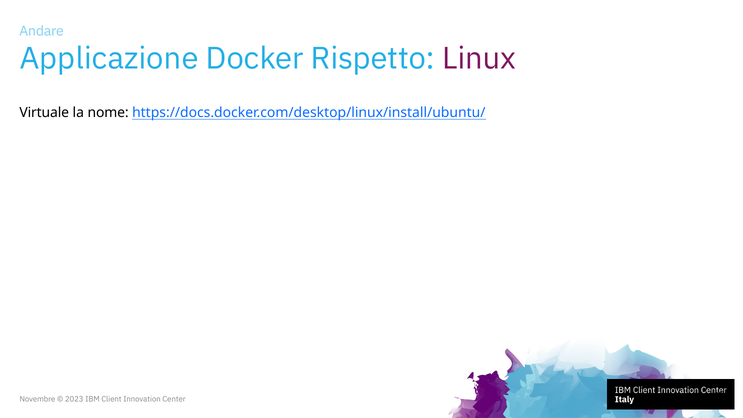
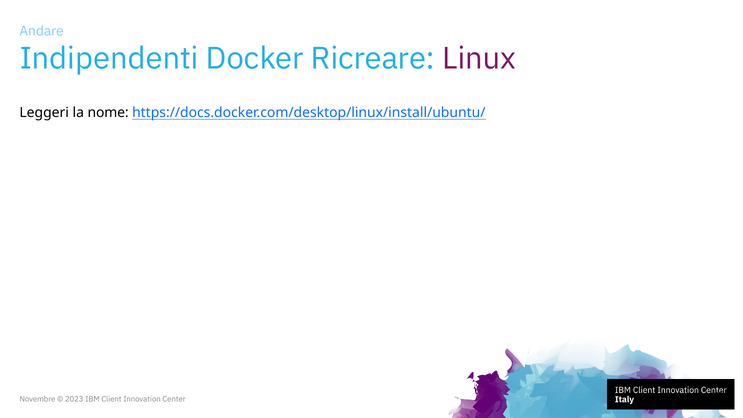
Applicazione: Applicazione -> Indipendenti
Rispetto: Rispetto -> Ricreare
Virtuale: Virtuale -> Leggeri
